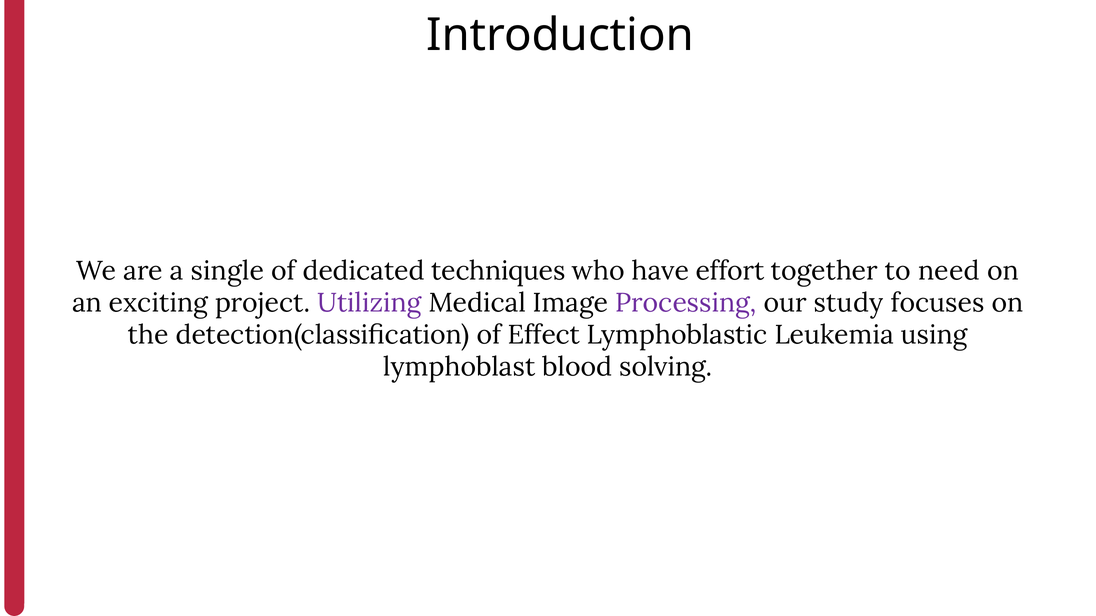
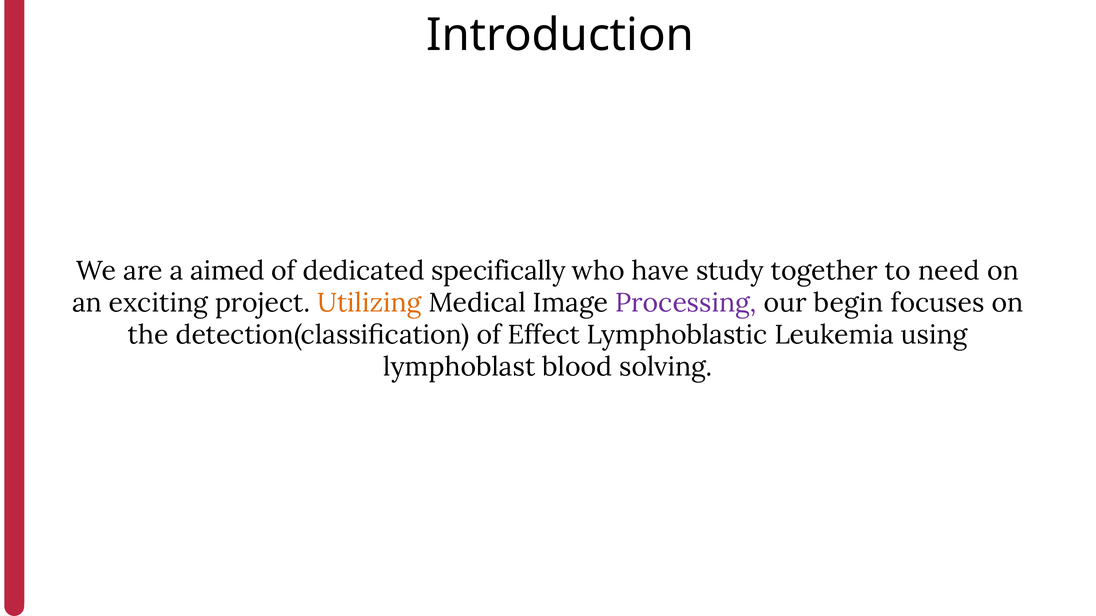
single: single -> aimed
techniques: techniques -> specifically
effort: effort -> study
Utilizing colour: purple -> orange
study: study -> begin
